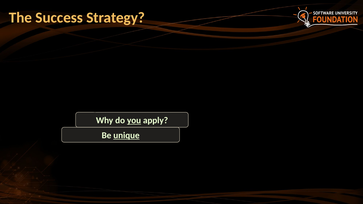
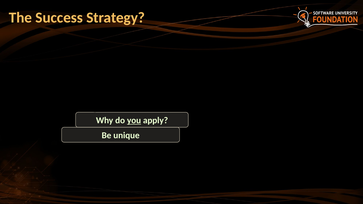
unique underline: present -> none
